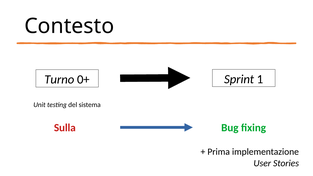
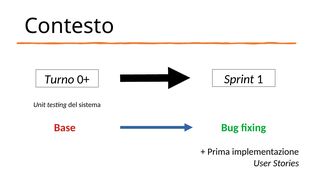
Sulla: Sulla -> Base
